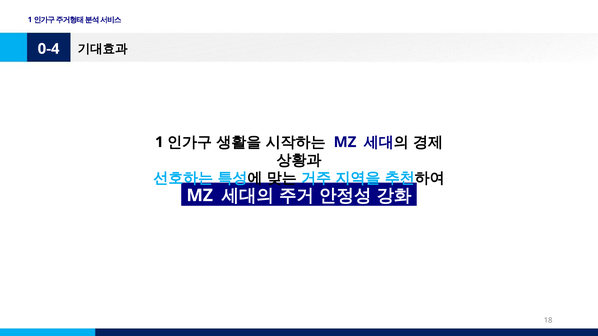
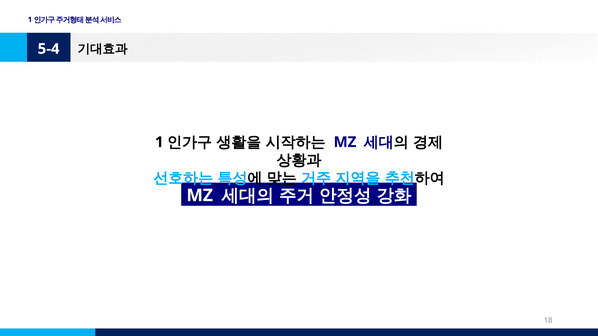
0-4: 0-4 -> 5-4
